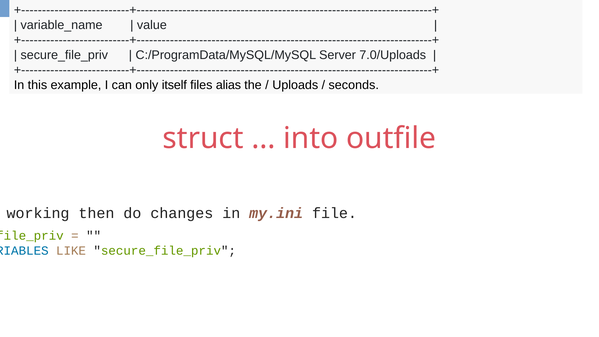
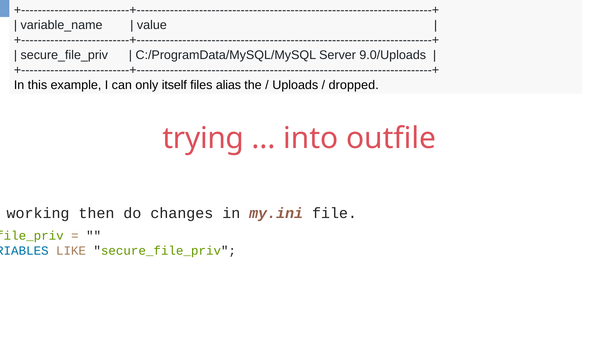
7.0/Uploads: 7.0/Uploads -> 9.0/Uploads
seconds: seconds -> dropped
struct: struct -> trying
